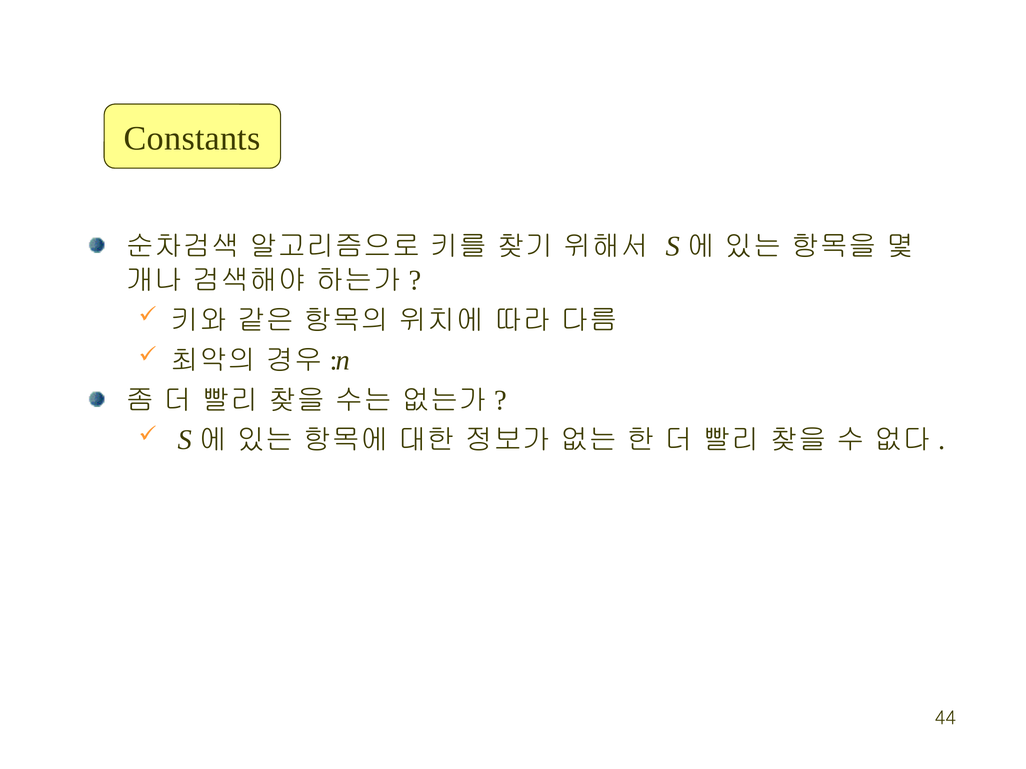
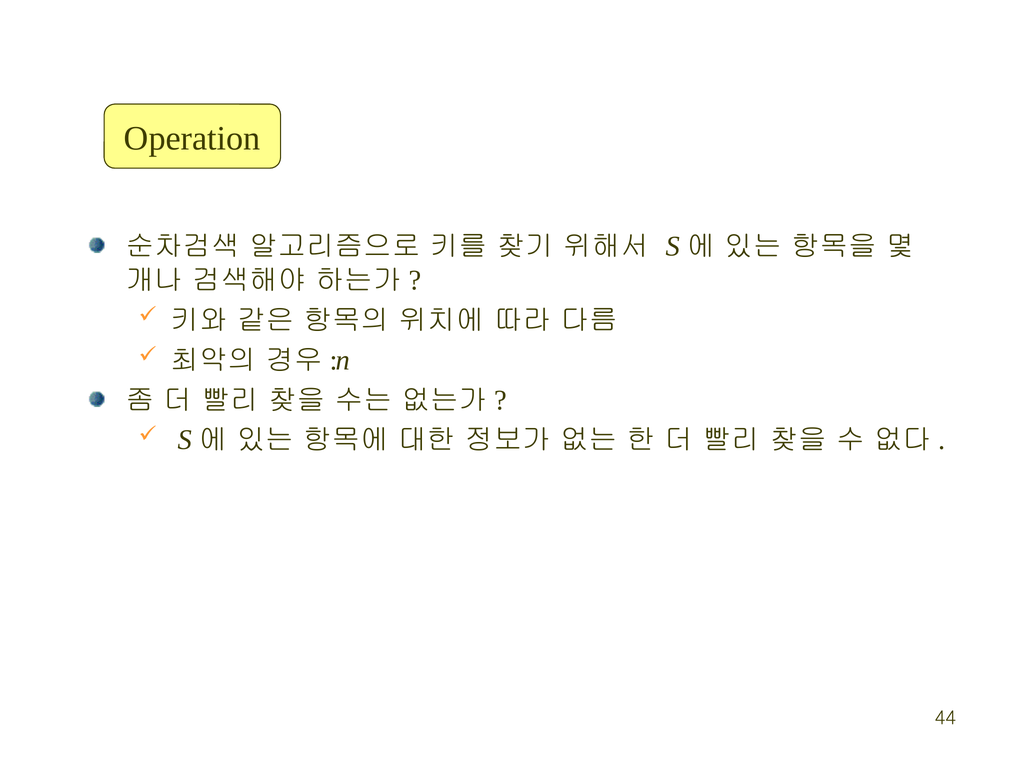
Constants: Constants -> Operation
